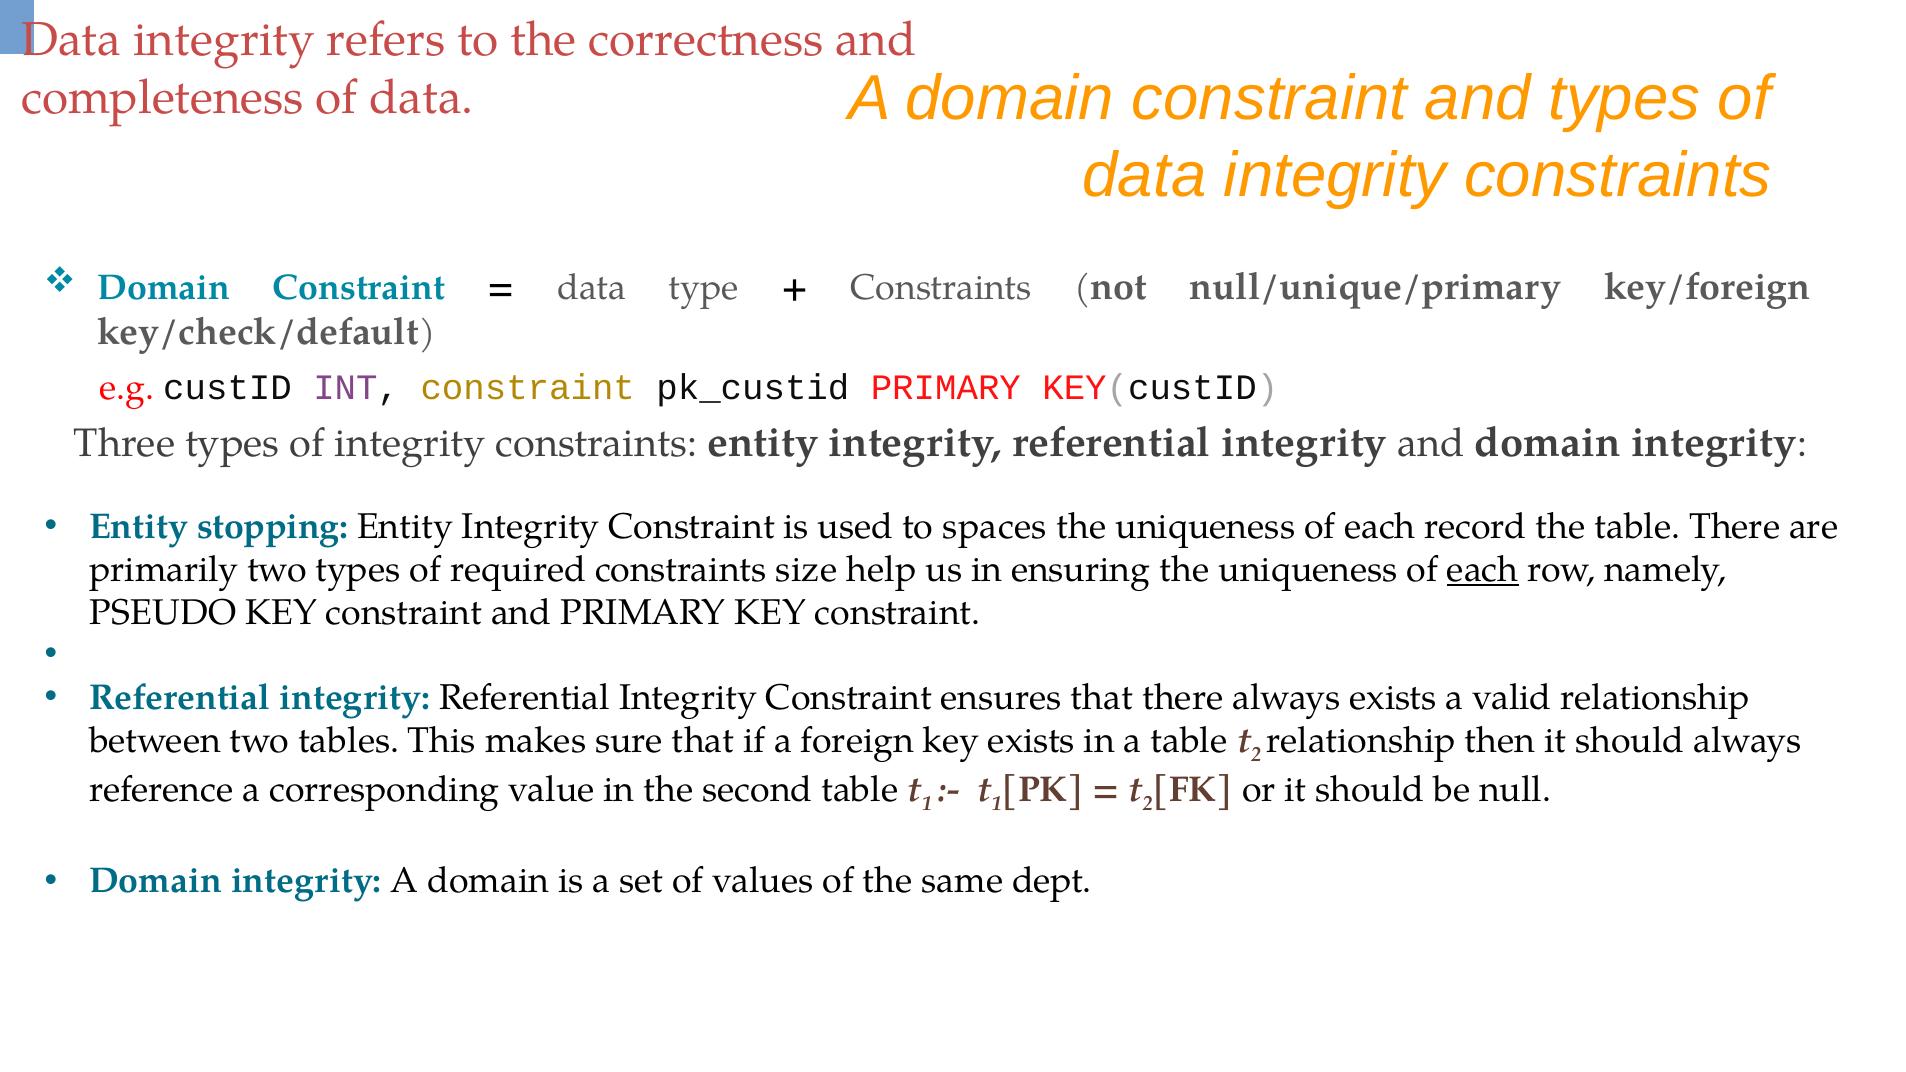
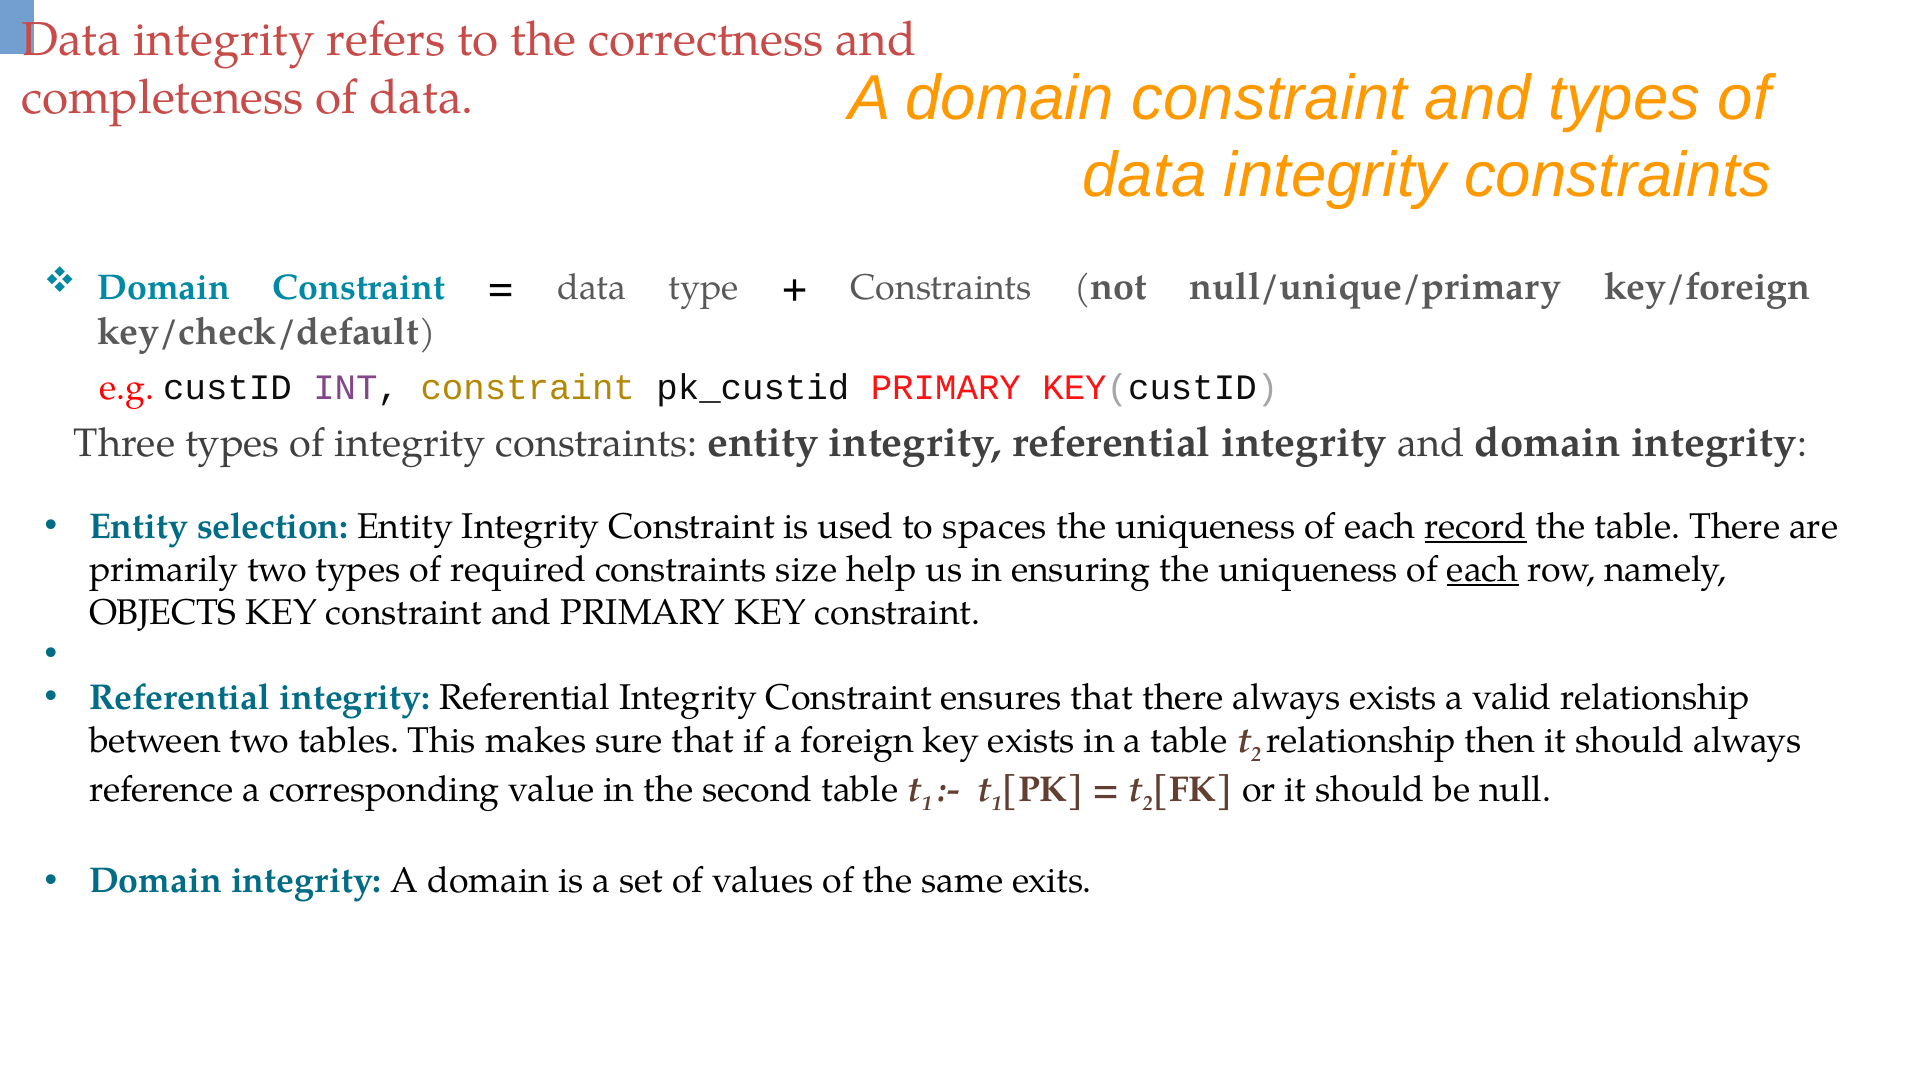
stopping: stopping -> selection
record underline: none -> present
PSEUDO: PSEUDO -> OBJECTS
dept: dept -> exits
